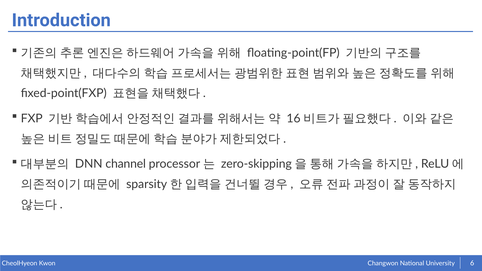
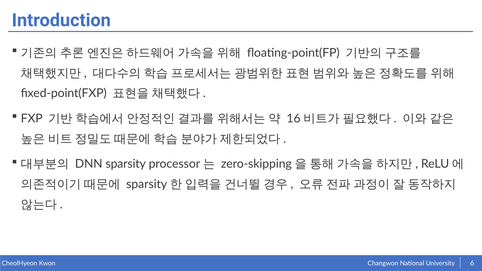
DNN channel: channel -> sparsity
